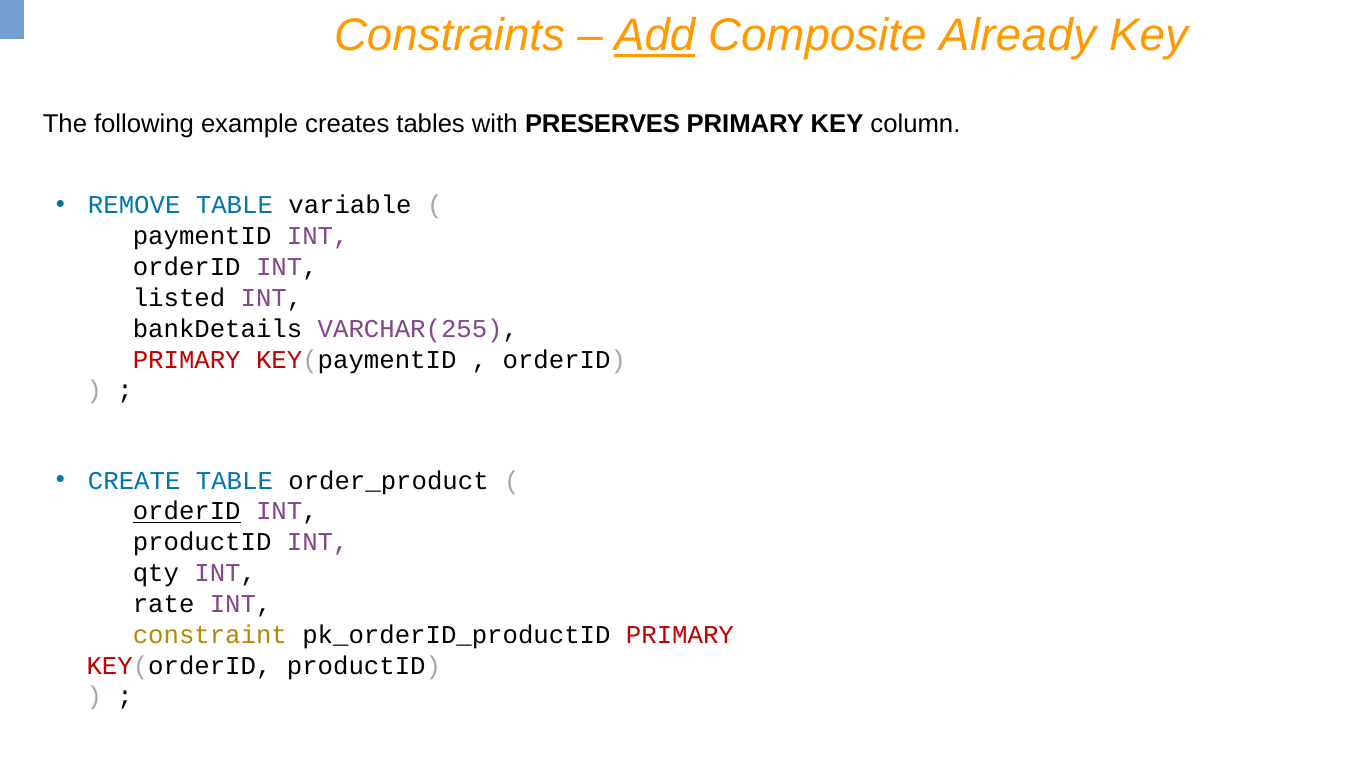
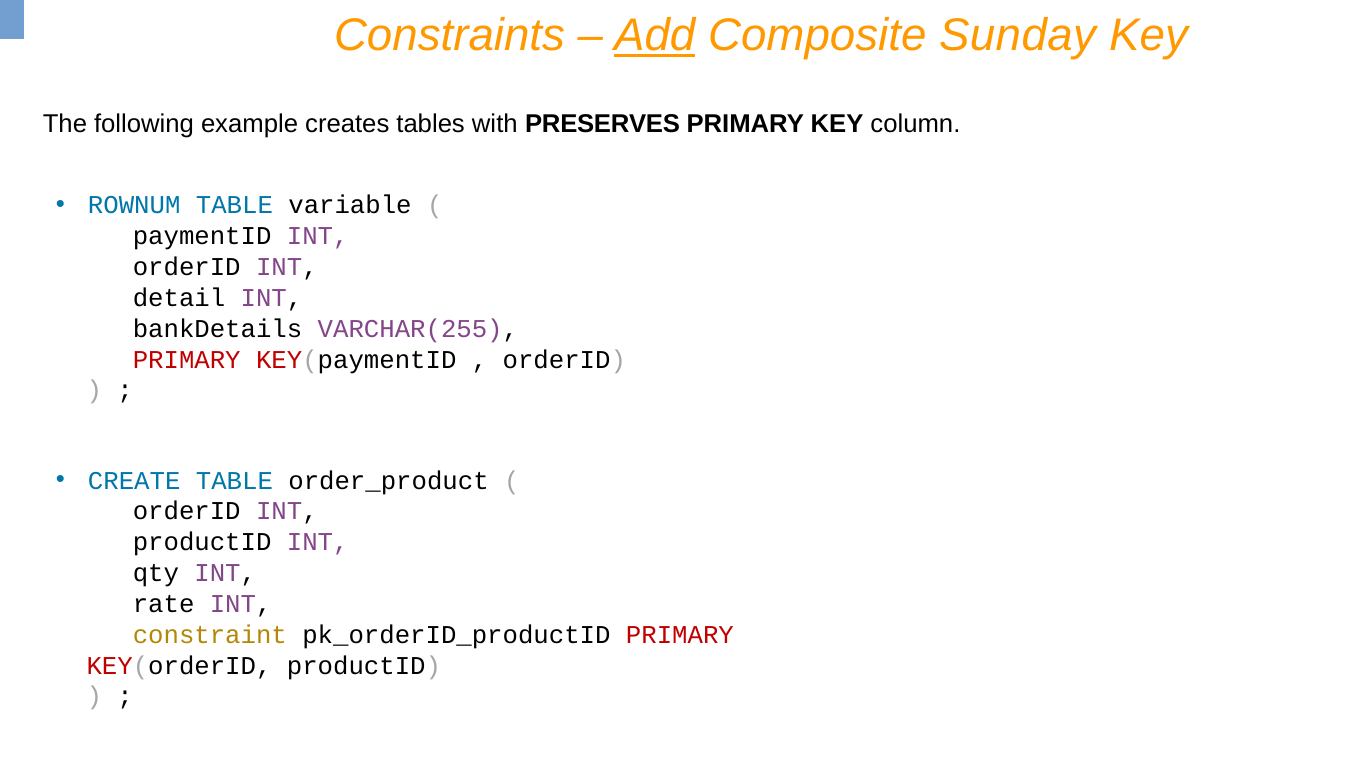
Already: Already -> Sunday
REMOVE: REMOVE -> ROWNUM
listed: listed -> detail
orderID at (187, 511) underline: present -> none
